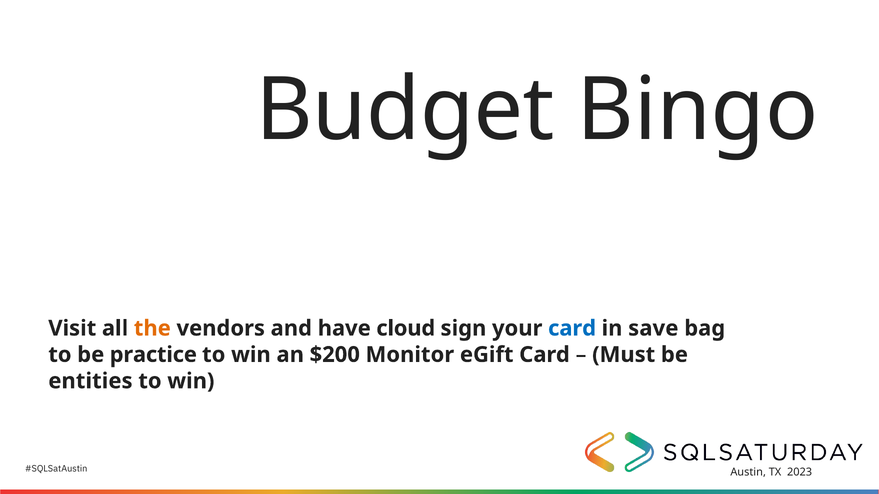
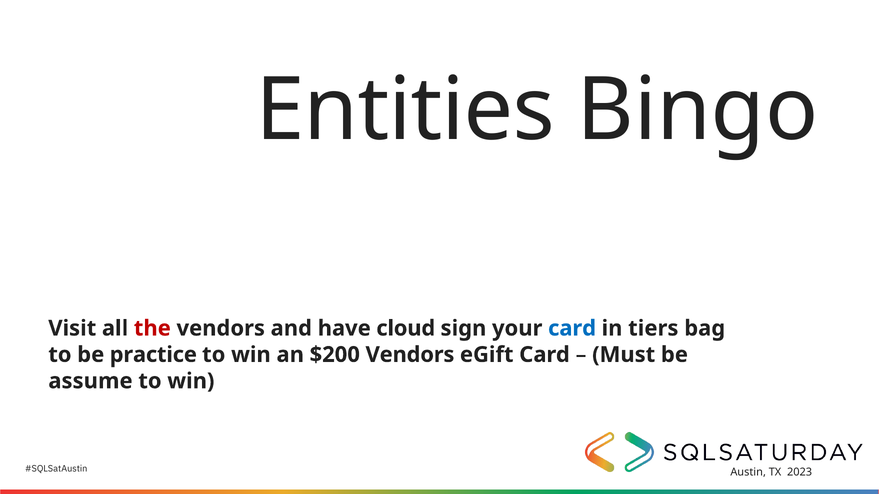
Budget: Budget -> Entities
the colour: orange -> red
save: save -> tiers
$200 Monitor: Monitor -> Vendors
entities: entities -> assume
